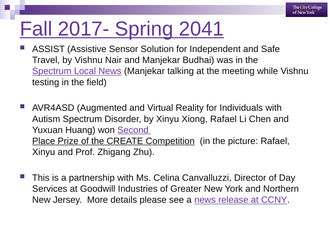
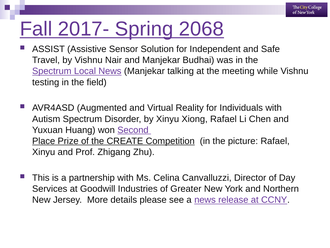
2041: 2041 -> 2068
